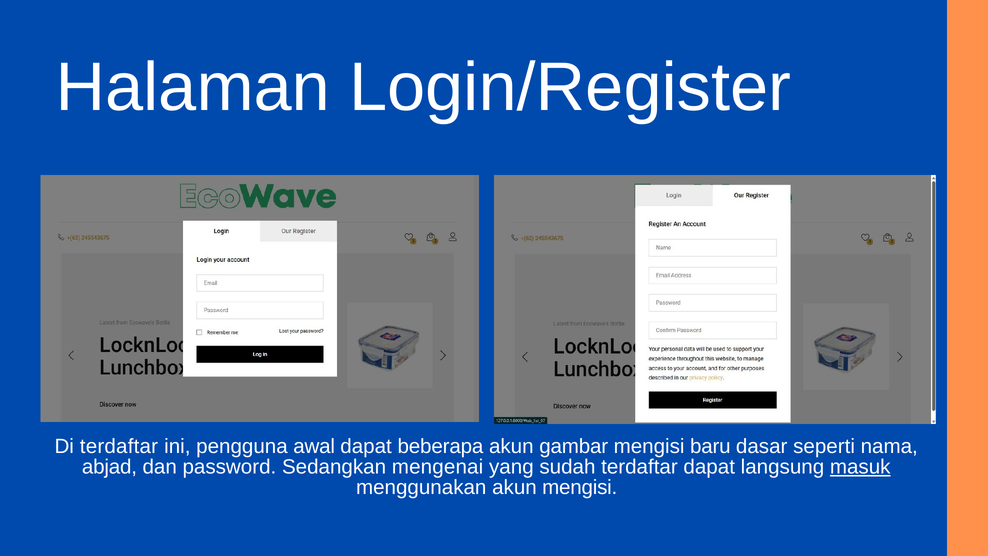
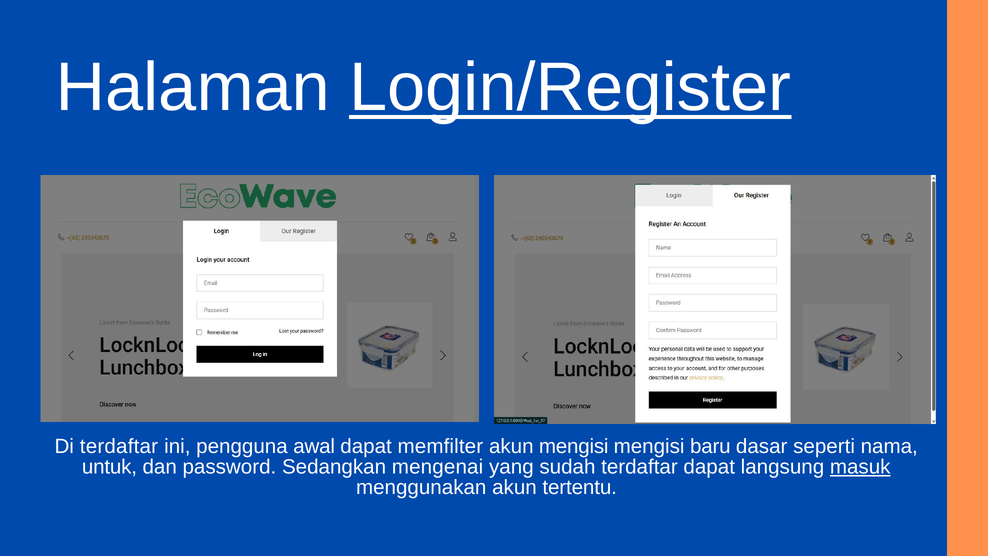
Login/Register underline: none -> present
beberapa: beberapa -> memfilter
akun gambar: gambar -> mengisi
abjad: abjad -> untuk
akun mengisi: mengisi -> tertentu
